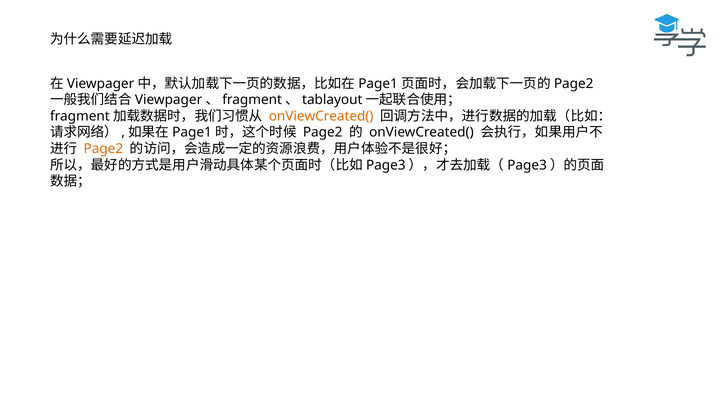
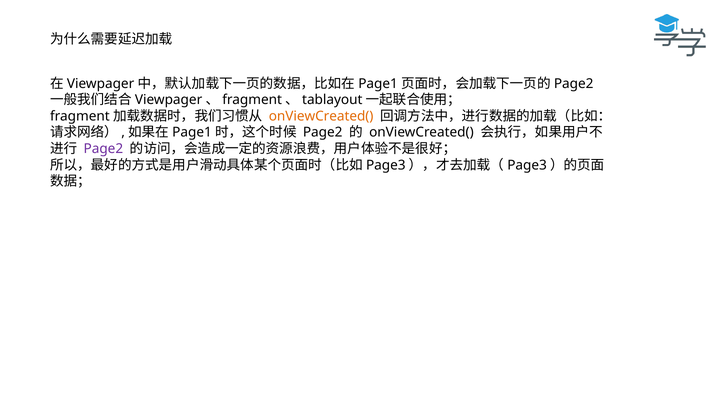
Page2 at (103, 149) colour: orange -> purple
